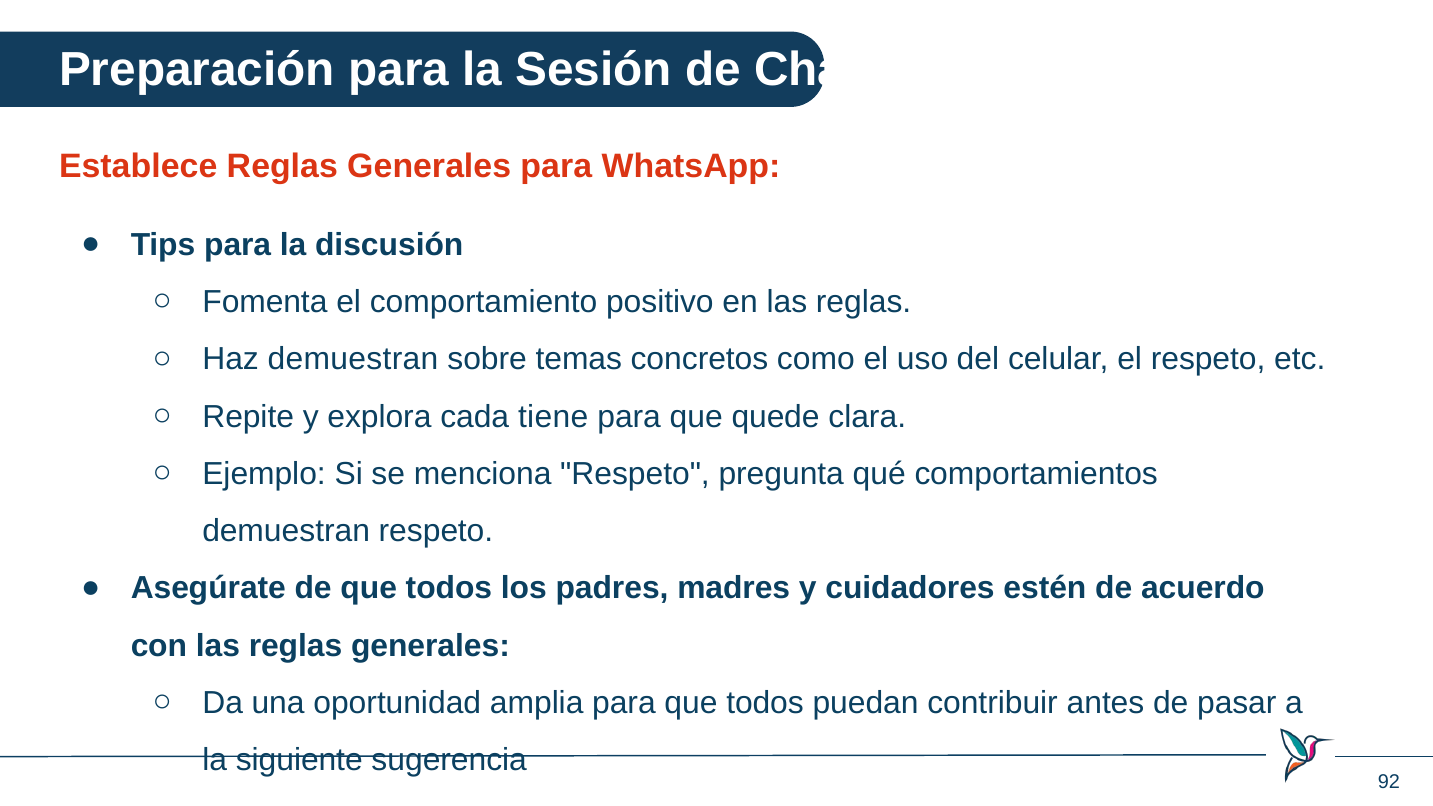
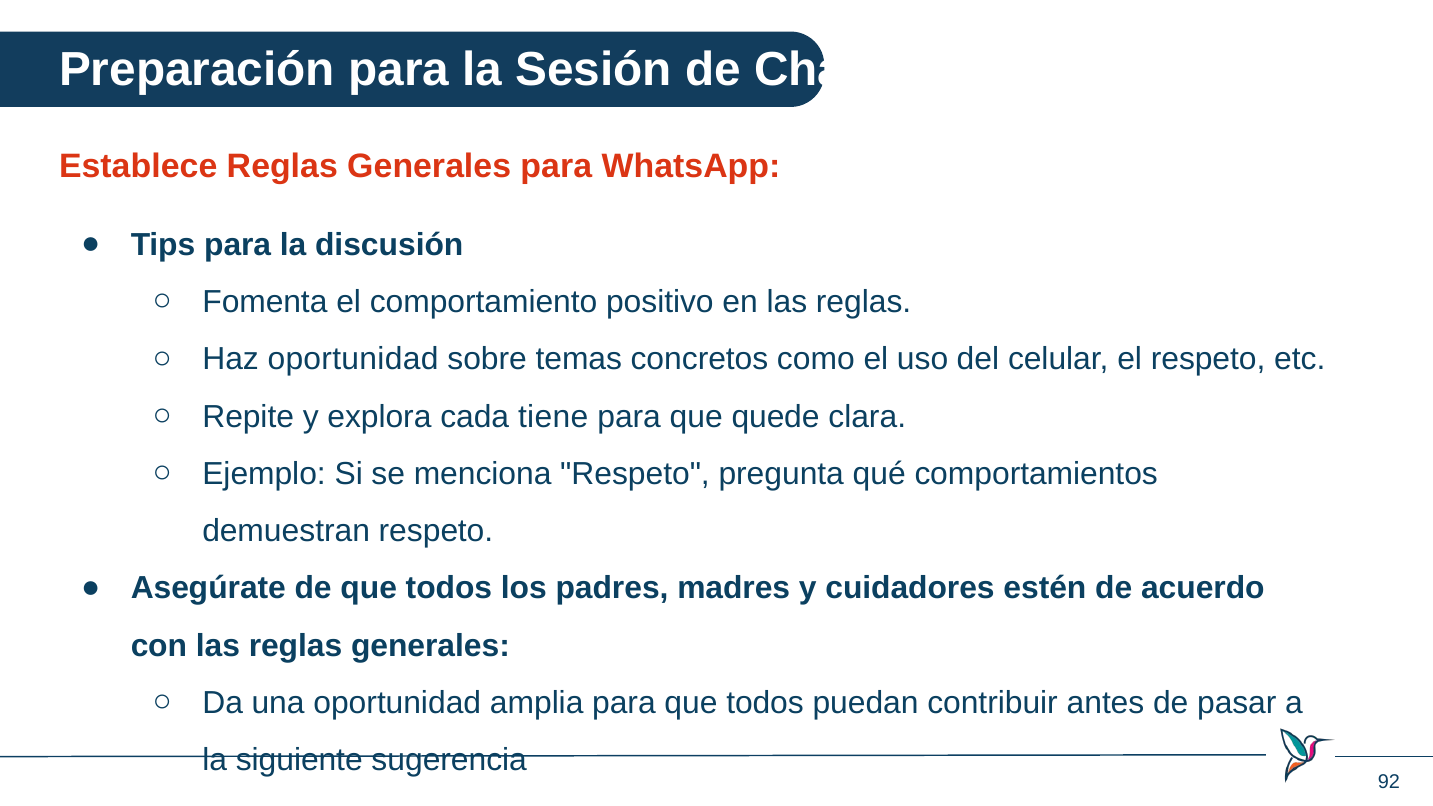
Haz demuestran: demuestran -> oportunidad
